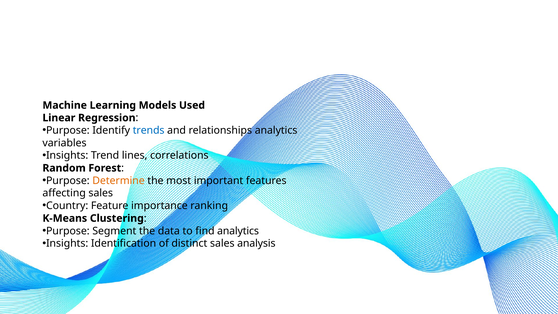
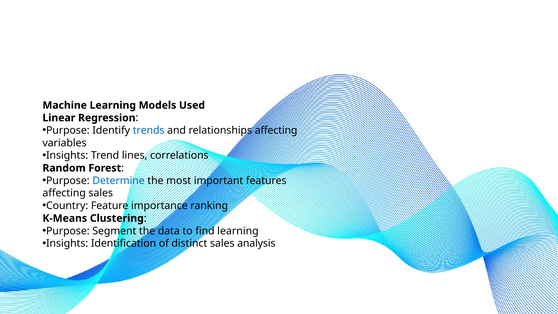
relationships analytics: analytics -> affecting
Determine colour: orange -> blue
find analytics: analytics -> learning
